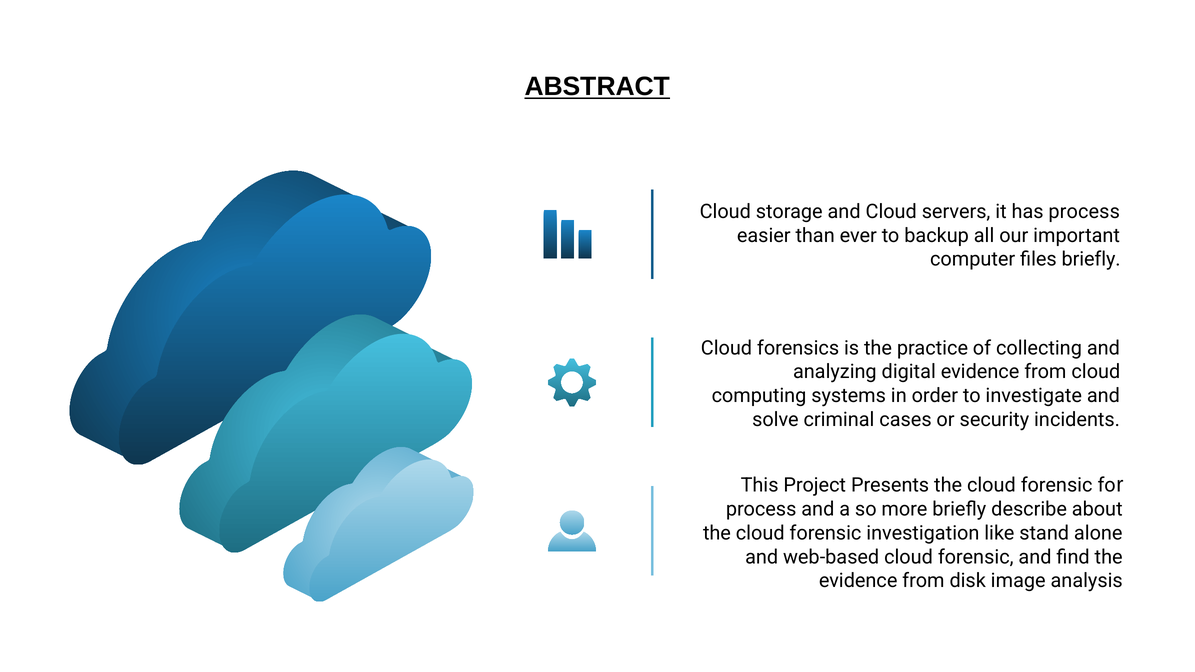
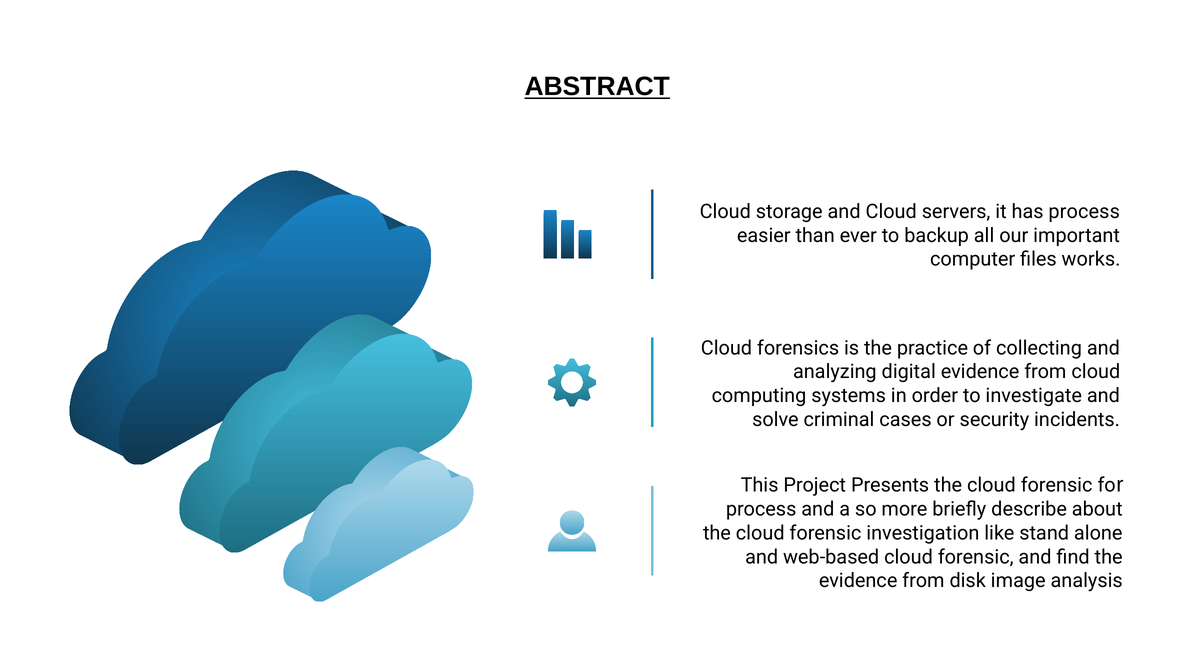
files briefly: briefly -> works
